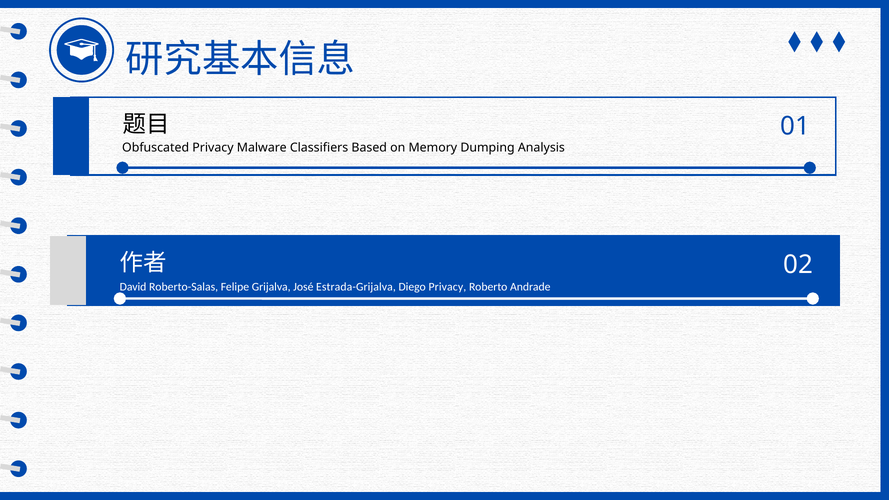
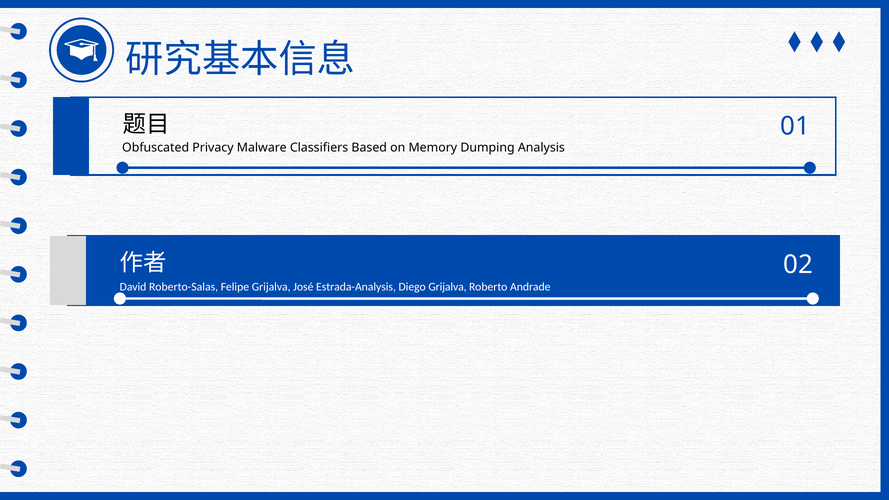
Estrada-Grijalva: Estrada-Grijalva -> Estrada-Analysis
Diego Privacy: Privacy -> Grijalva
